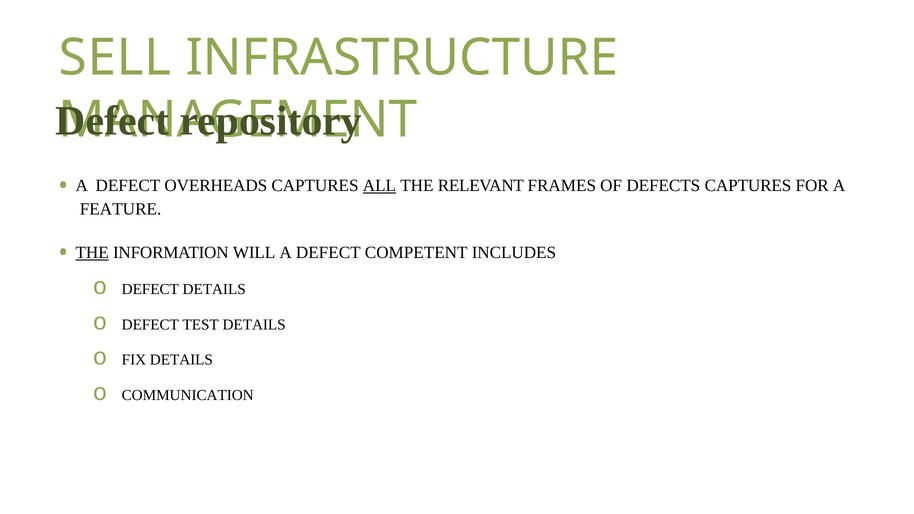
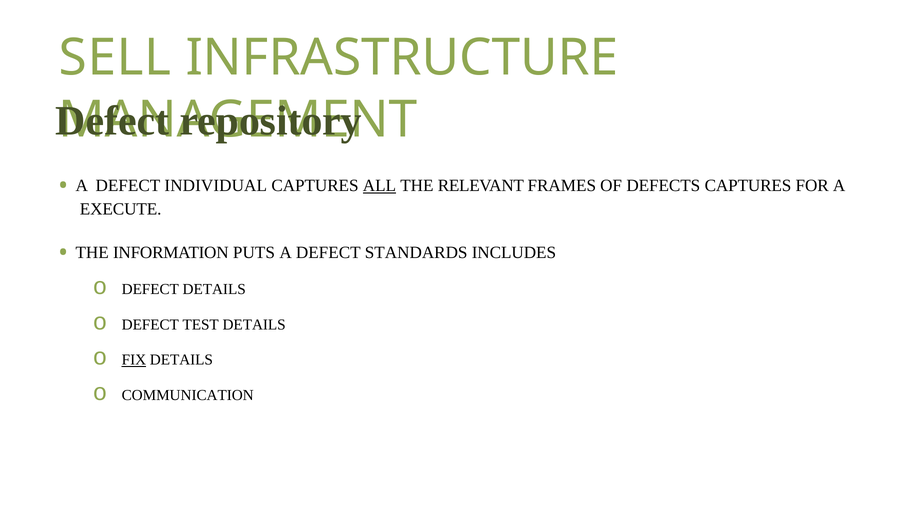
OVERHEADS: OVERHEADS -> INDIVIDUAL
FEATURE: FEATURE -> EXECUTE
THE at (92, 253) underline: present -> none
WILL: WILL -> PUTS
COMPETENT: COMPETENT -> STANDARDS
FIX underline: none -> present
